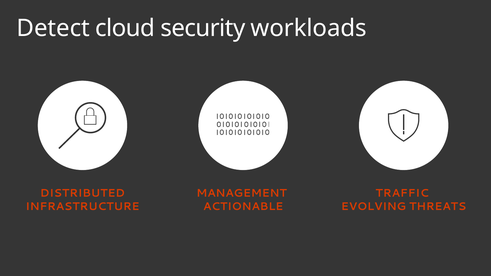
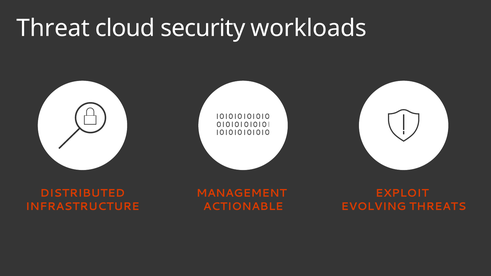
Detect: Detect -> Threat
TRAFFIC: TRAFFIC -> EXPLOIT
